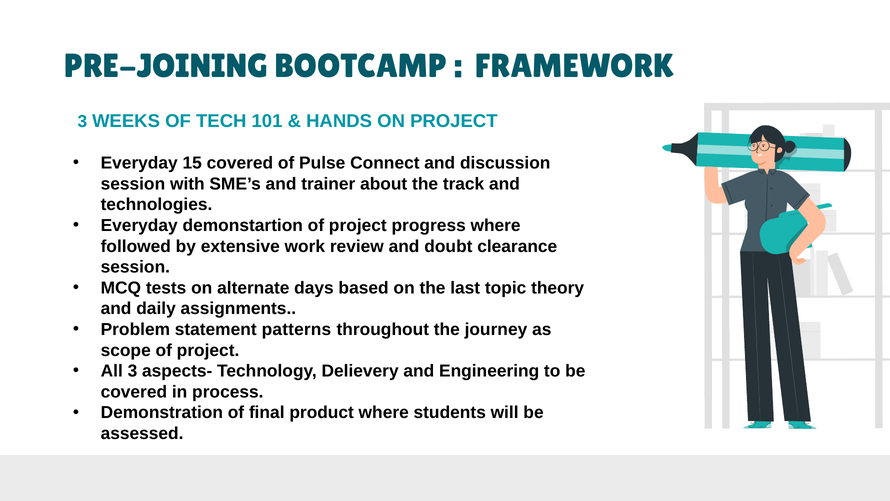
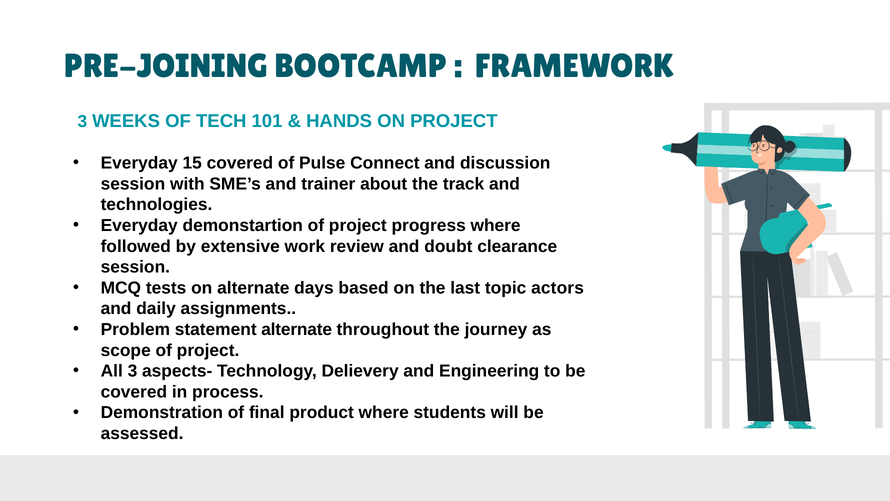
theory: theory -> actors
statement patterns: patterns -> alternate
